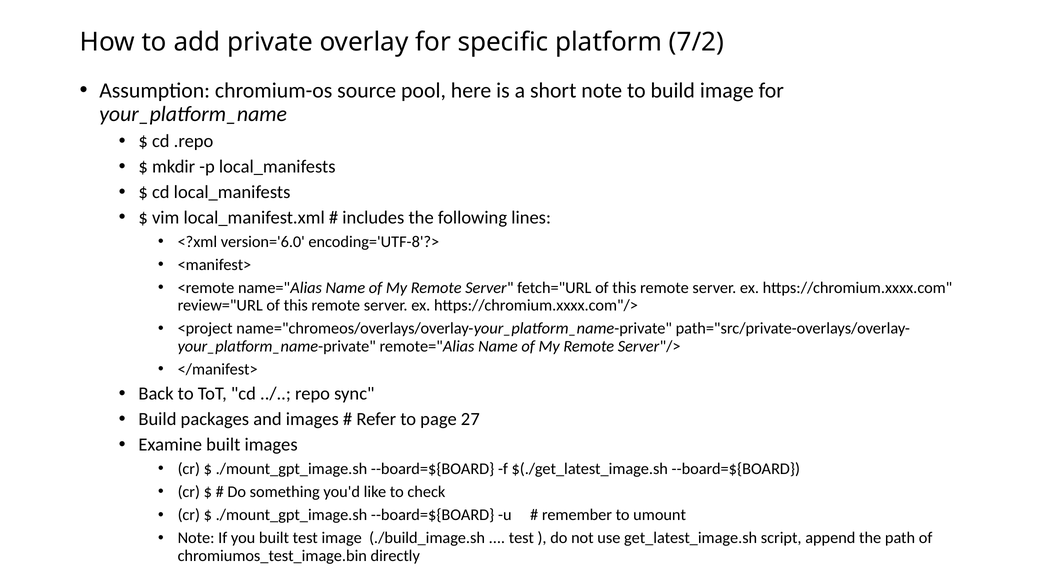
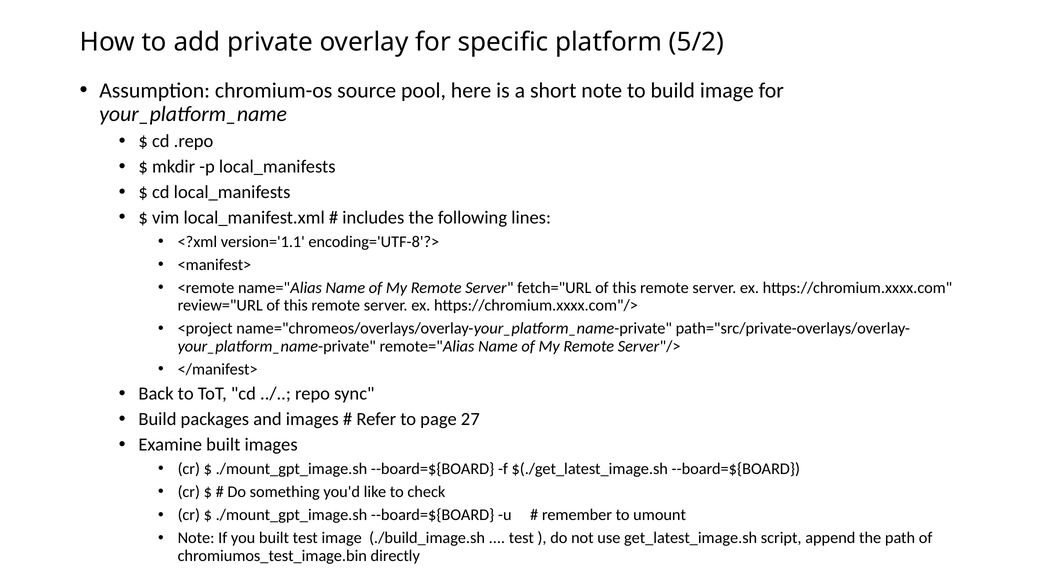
7/2: 7/2 -> 5/2
version='6.0: version='6.0 -> version='1.1
